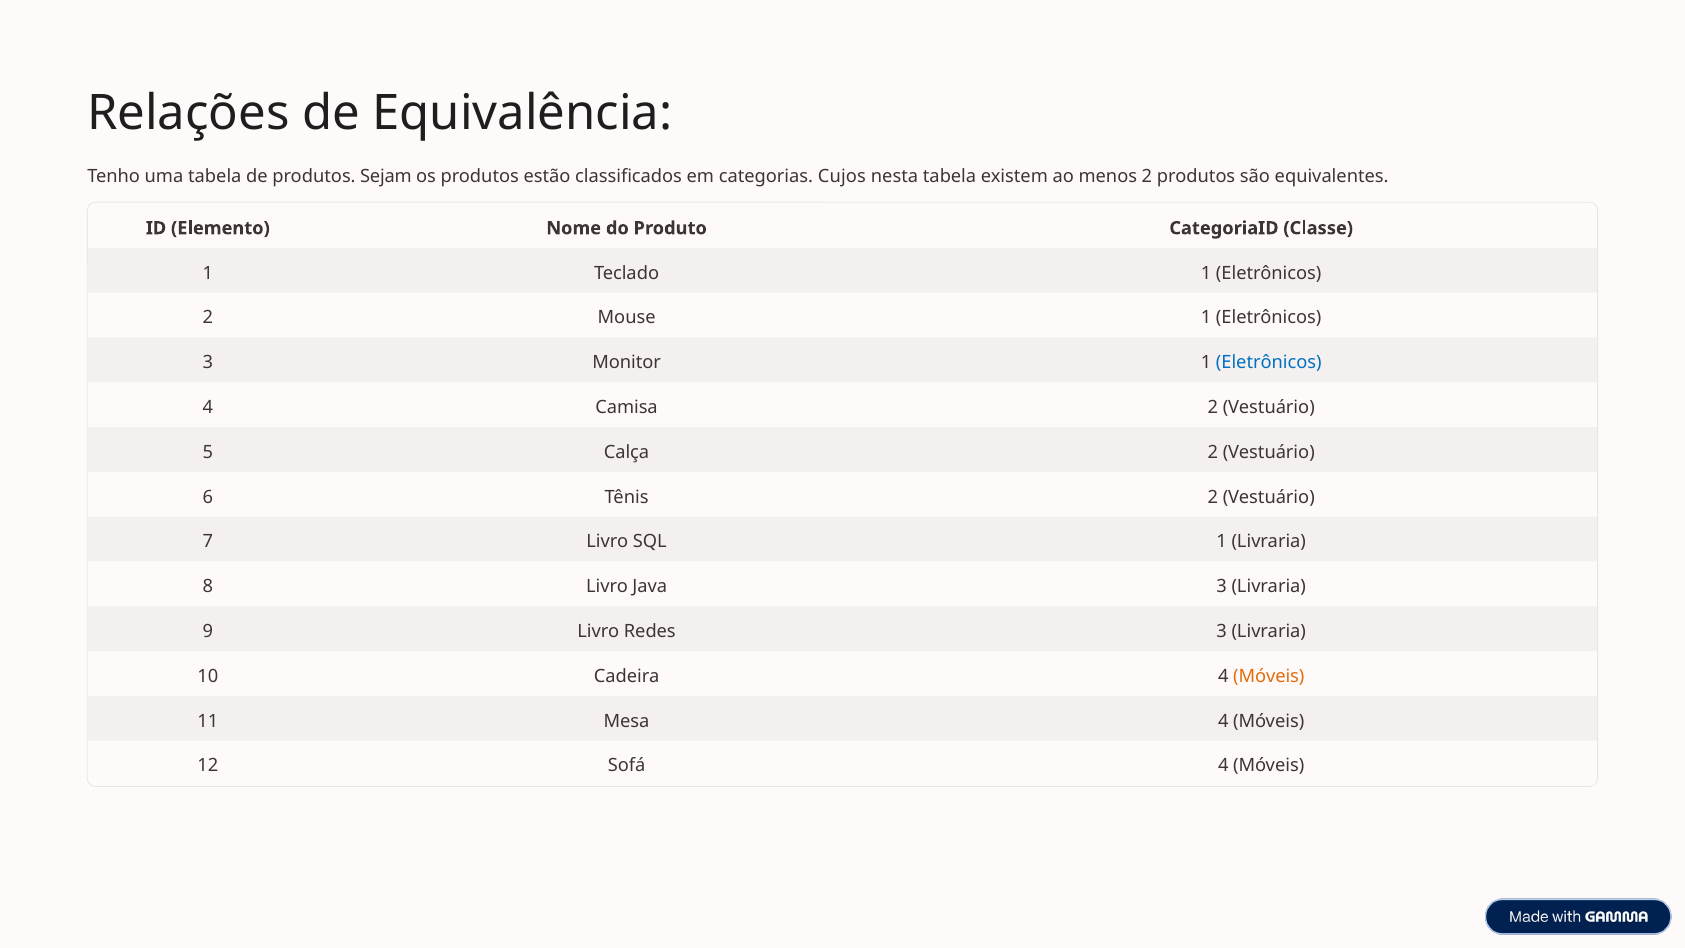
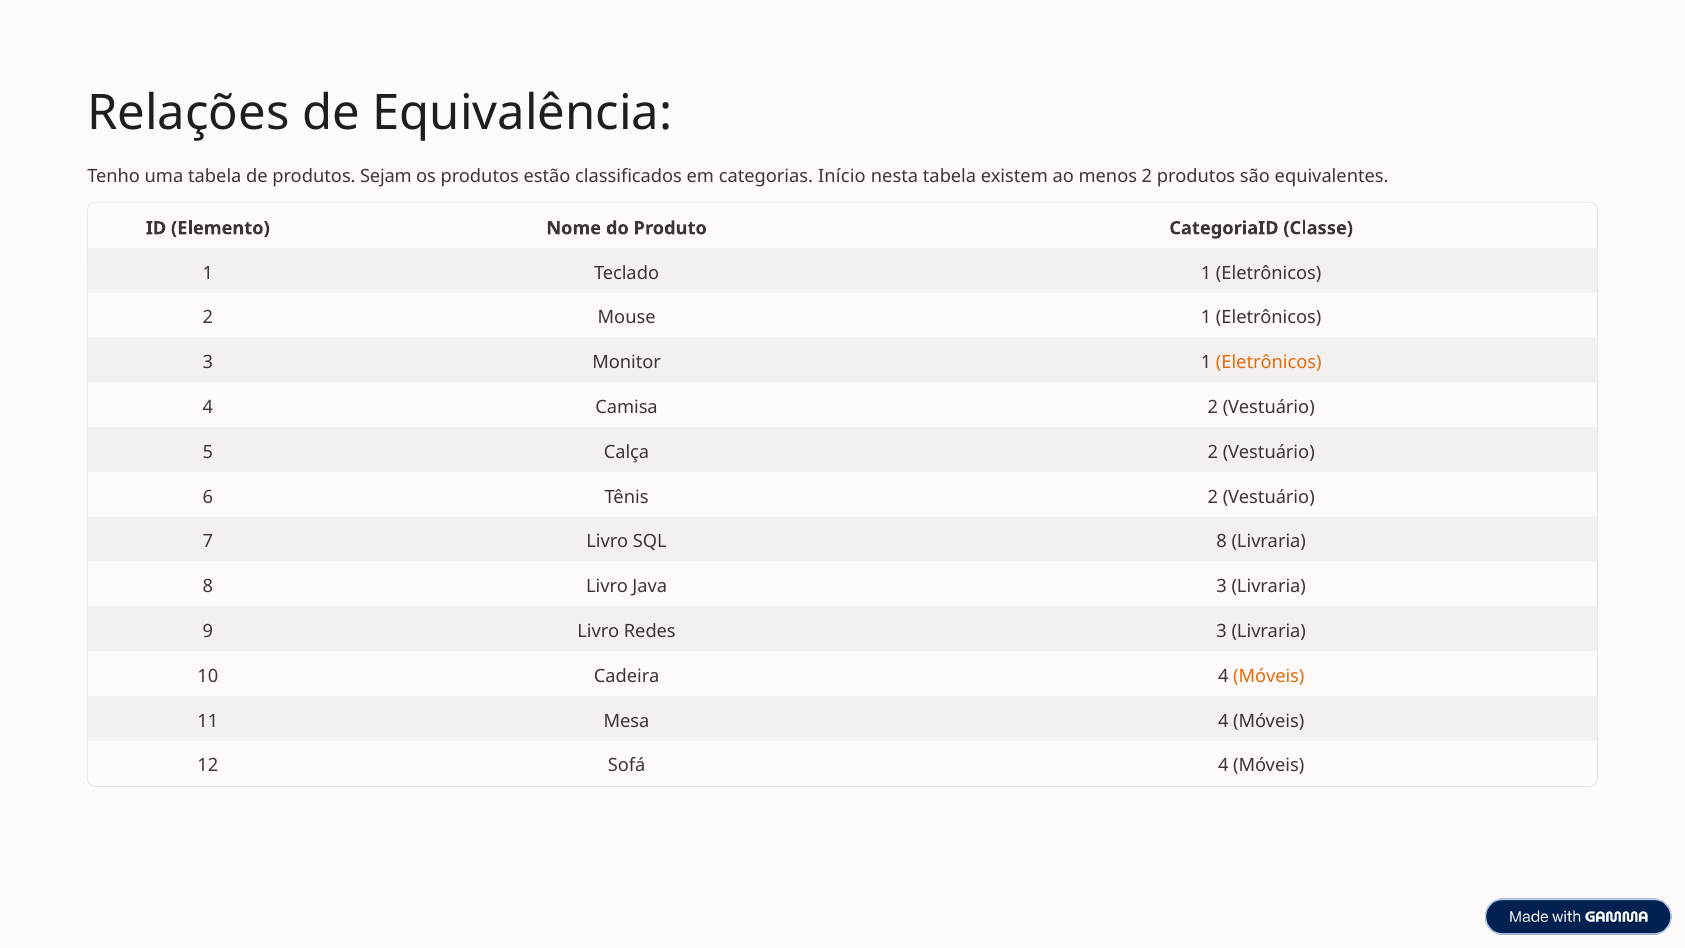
Cujos: Cujos -> Início
Eletrônicos at (1269, 363) colour: blue -> orange
SQL 1: 1 -> 8
